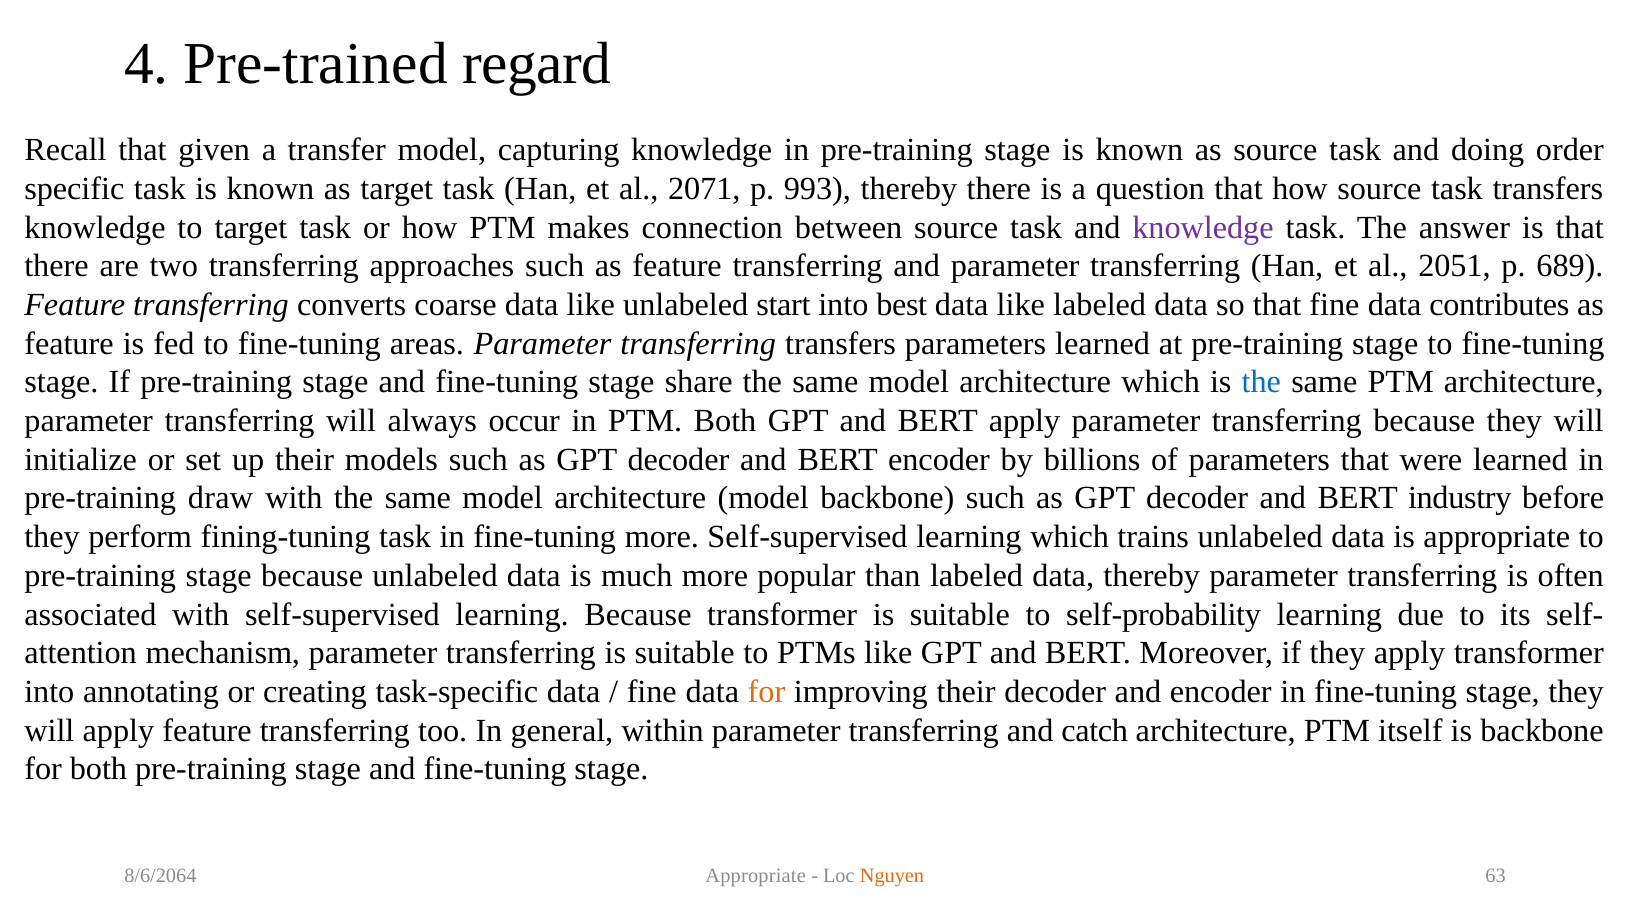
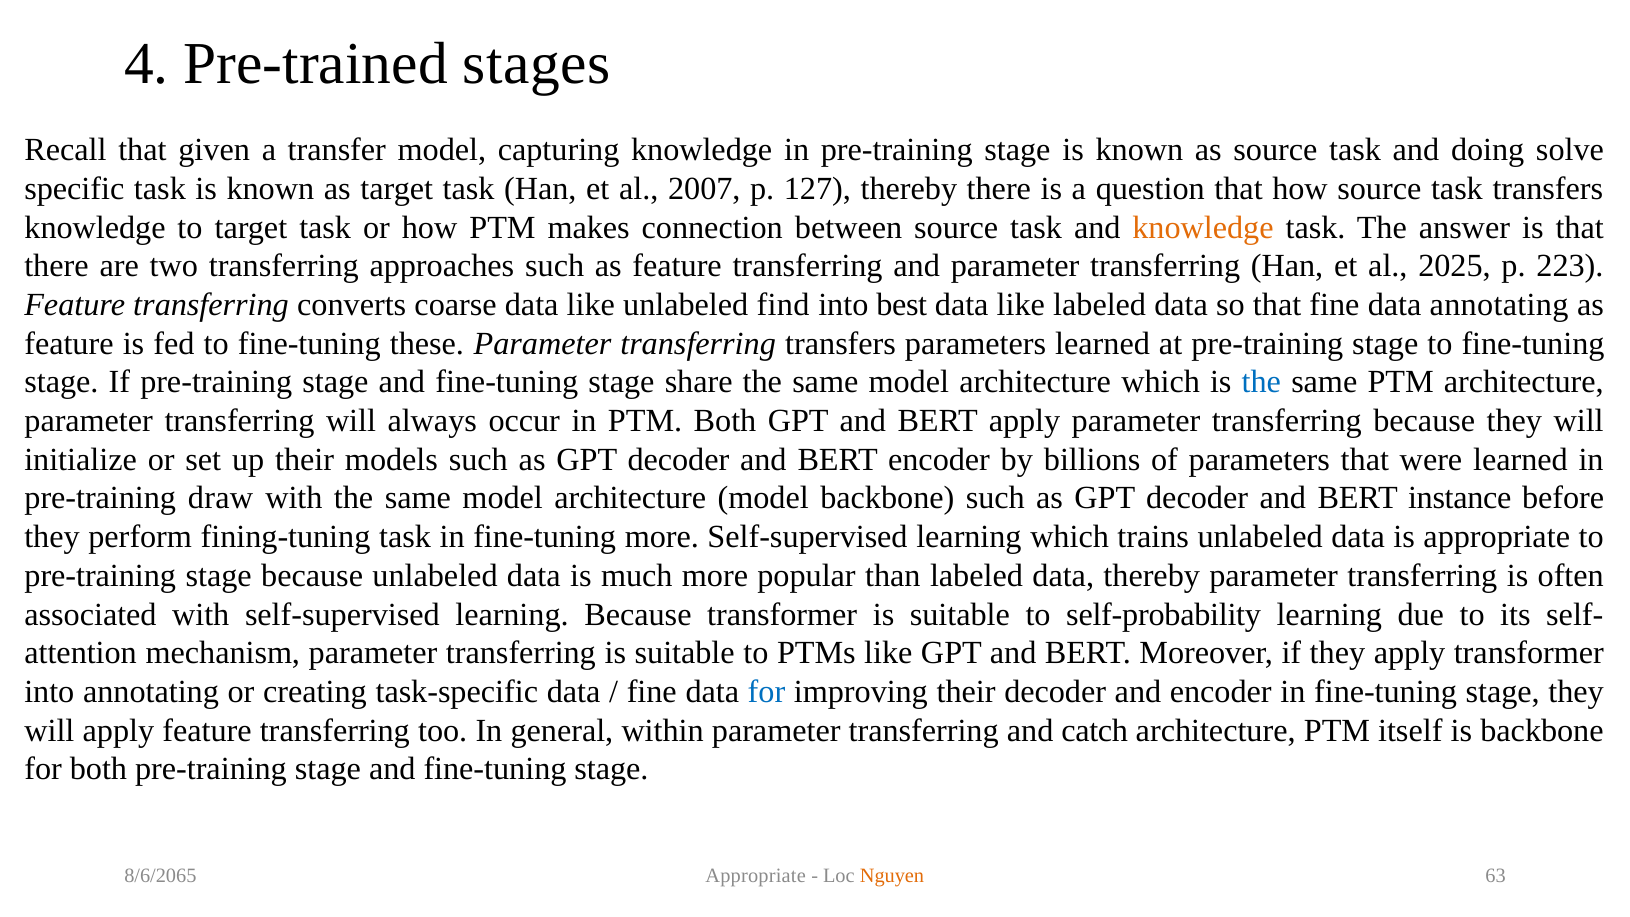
regard: regard -> stages
order: order -> solve
2071: 2071 -> 2007
993: 993 -> 127
knowledge at (1203, 227) colour: purple -> orange
2051: 2051 -> 2025
689: 689 -> 223
start: start -> find
data contributes: contributes -> annotating
areas: areas -> these
industry: industry -> instance
for at (766, 692) colour: orange -> blue
8/6/2064: 8/6/2064 -> 8/6/2065
